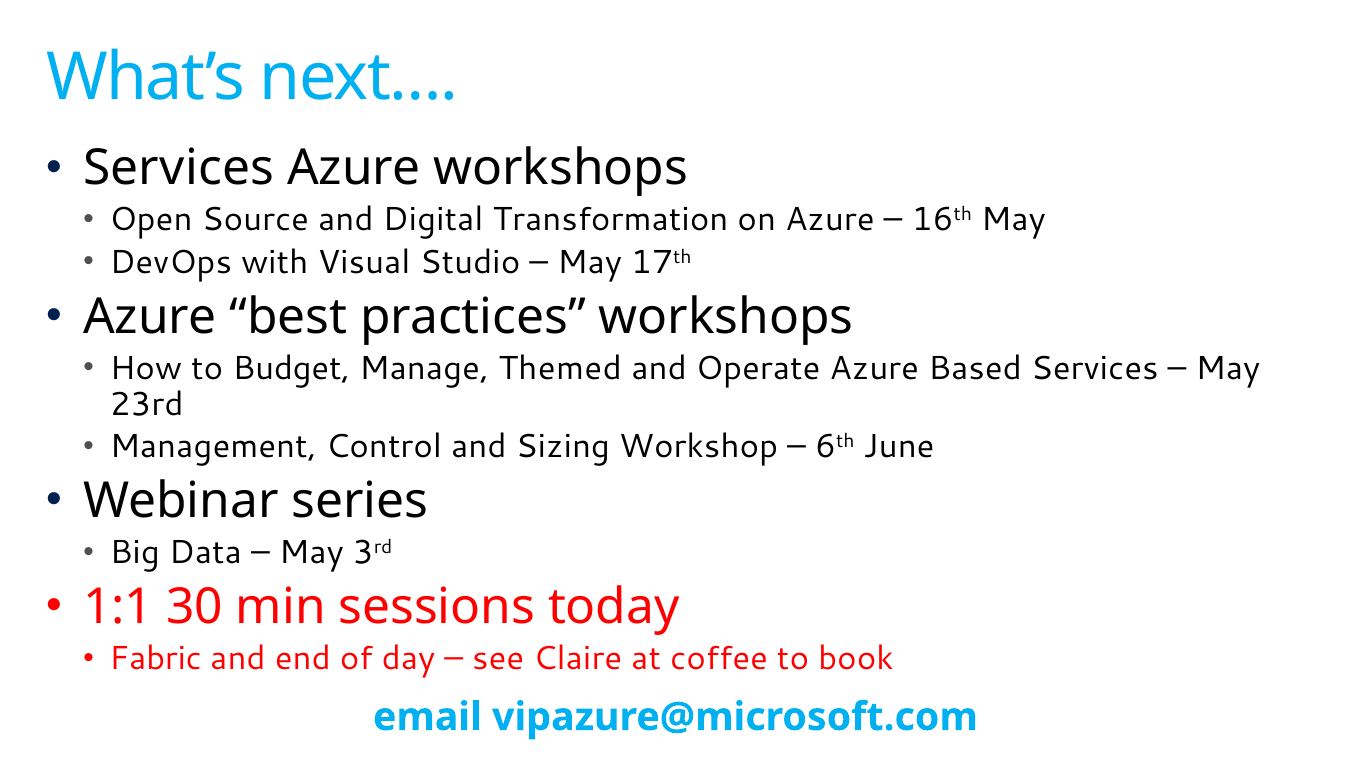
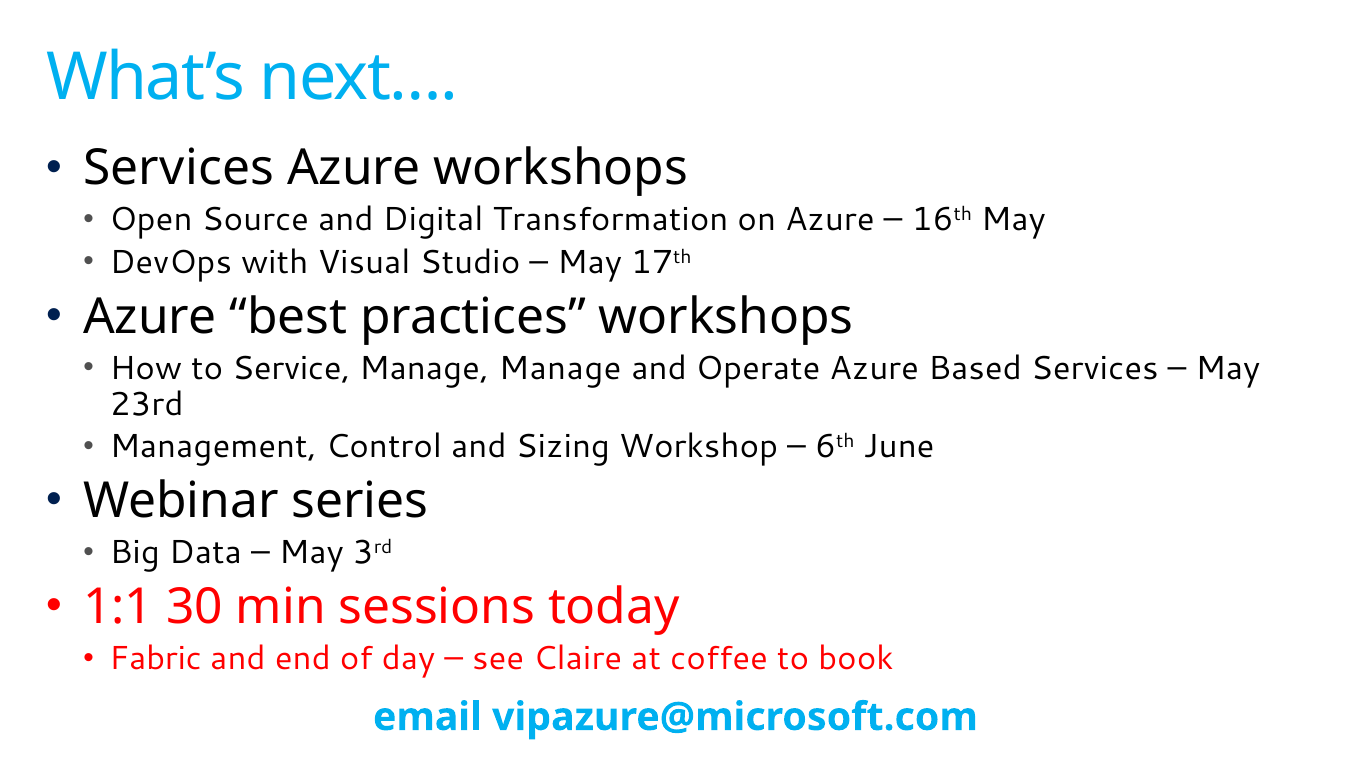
Budget: Budget -> Service
Manage Themed: Themed -> Manage
